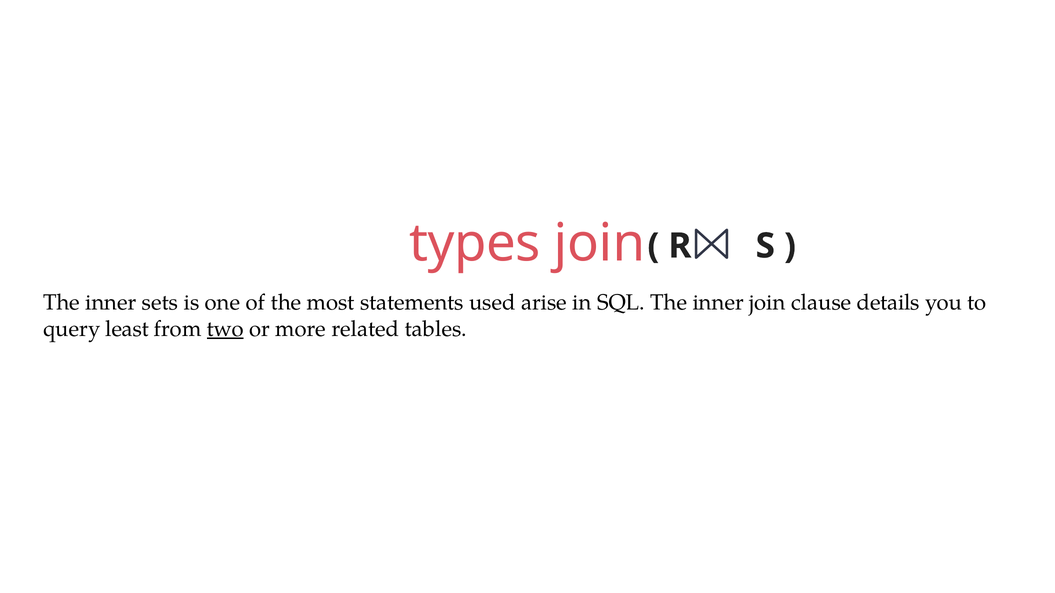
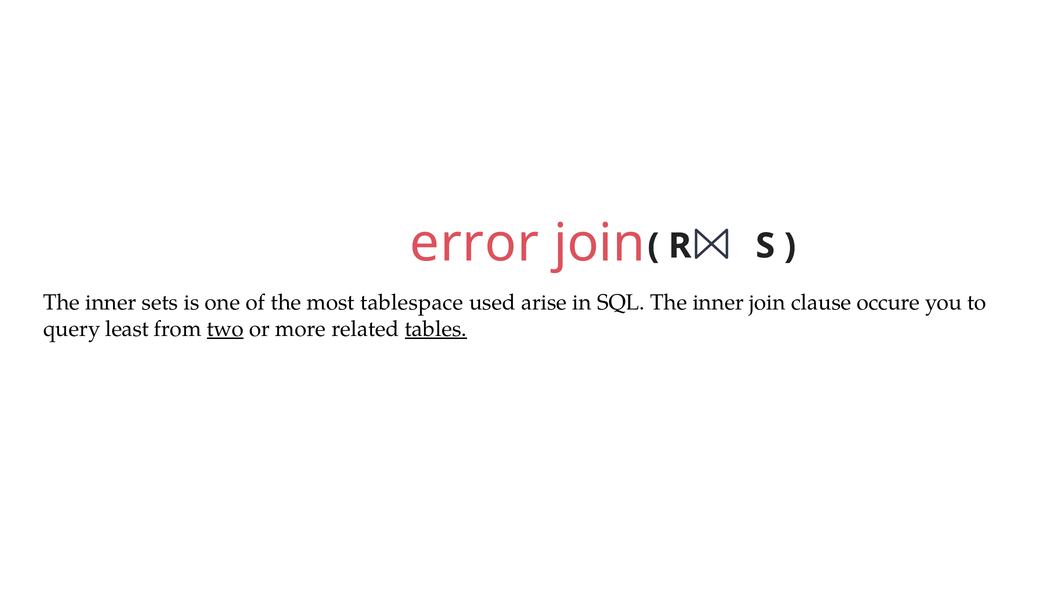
types: types -> error
statements: statements -> tablespace
details: details -> occure
tables underline: none -> present
